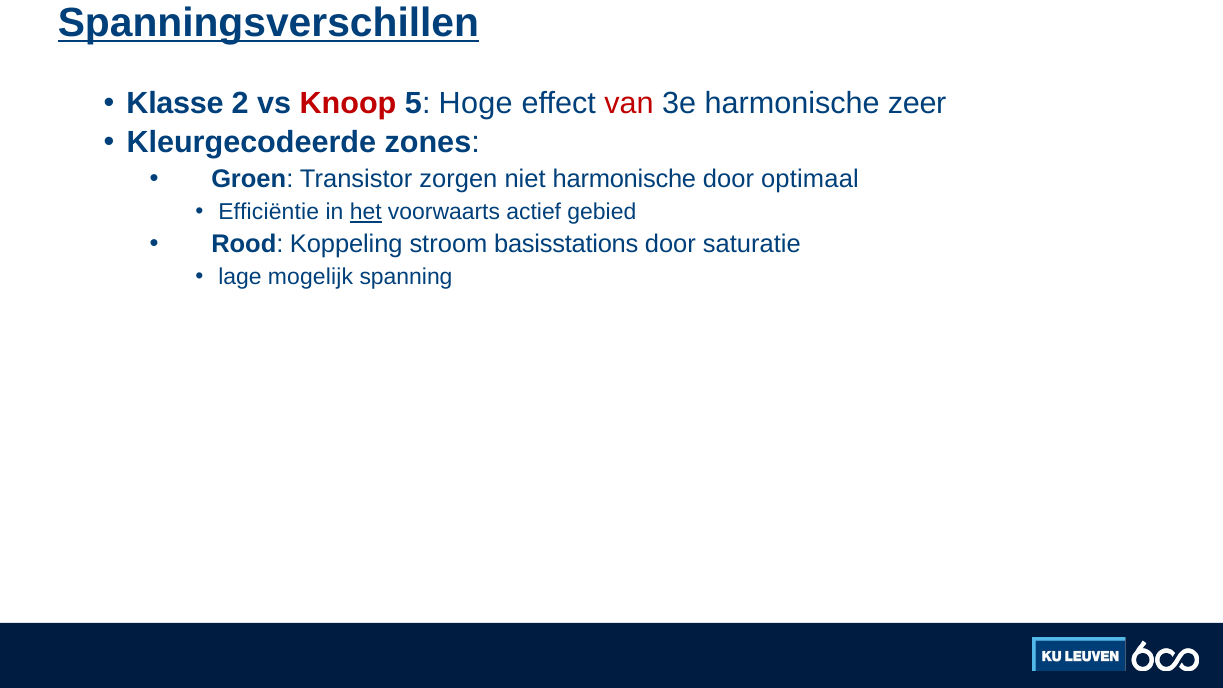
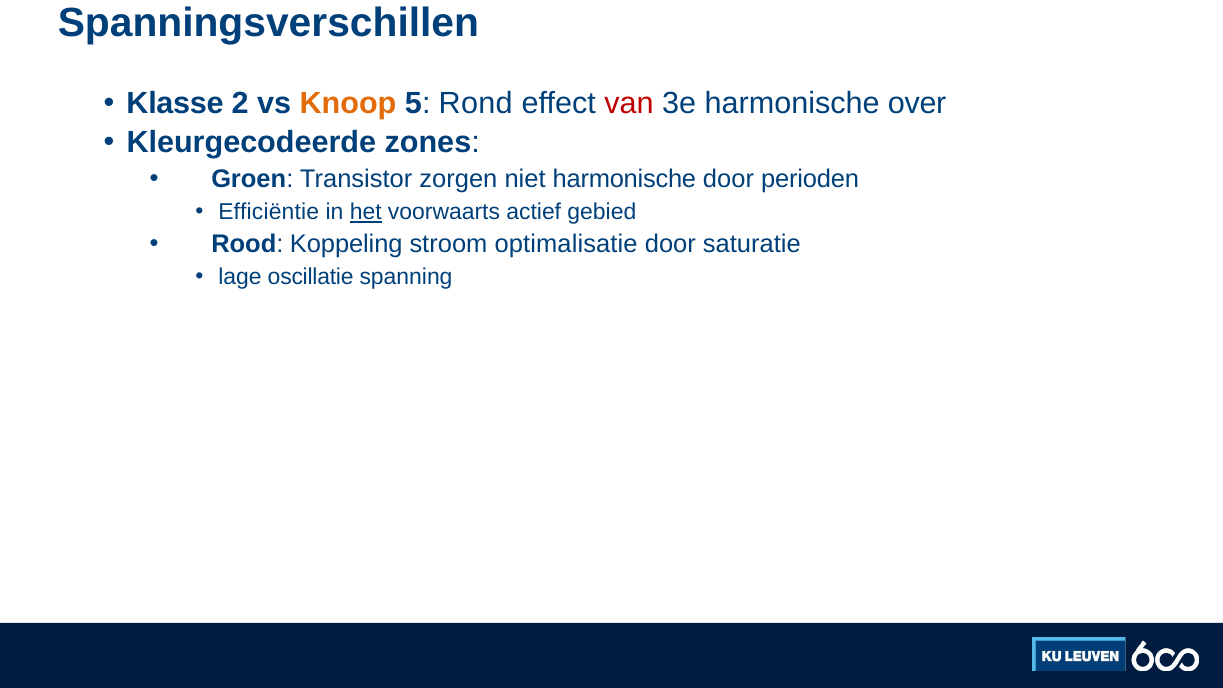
Spanningsverschillen underline: present -> none
Knoop colour: red -> orange
Hoge: Hoge -> Rond
zeer: zeer -> over
optimaal: optimaal -> perioden
basisstations: basisstations -> optimalisatie
mogelijk: mogelijk -> oscillatie
